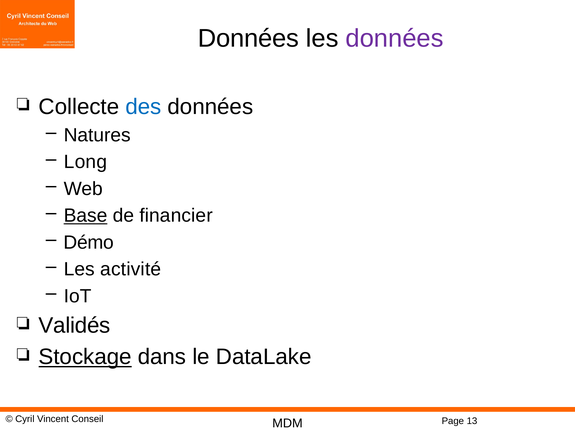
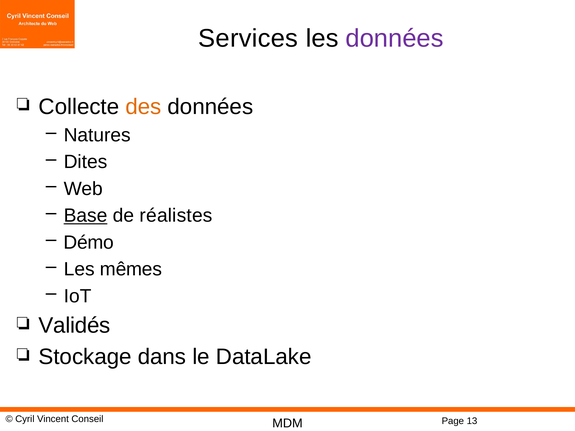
Données at (248, 39): Données -> Services
des colour: blue -> orange
Long: Long -> Dites
financier: financier -> réalistes
activité: activité -> mêmes
Stockage underline: present -> none
